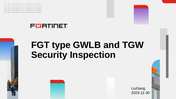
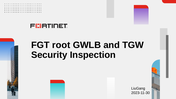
type: type -> root
